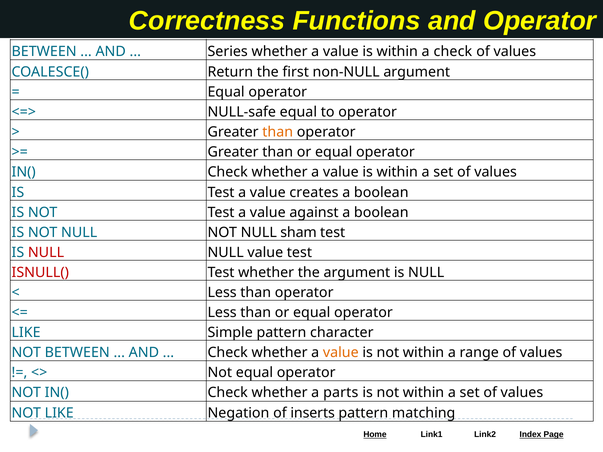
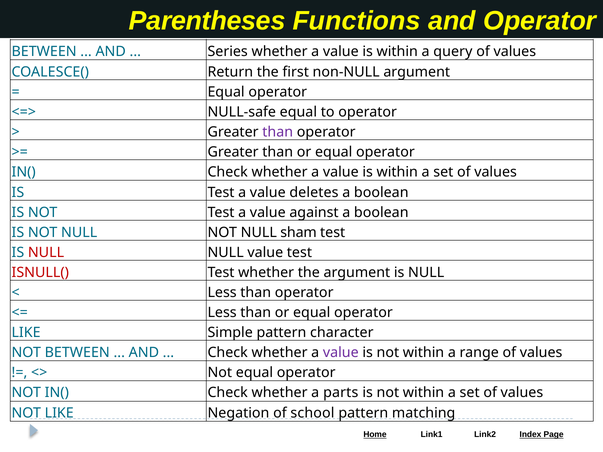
Correctness: Correctness -> Parentheses
a check: check -> query
than at (278, 132) colour: orange -> purple
creates: creates -> deletes
value at (341, 353) colour: orange -> purple
inserts: inserts -> school
